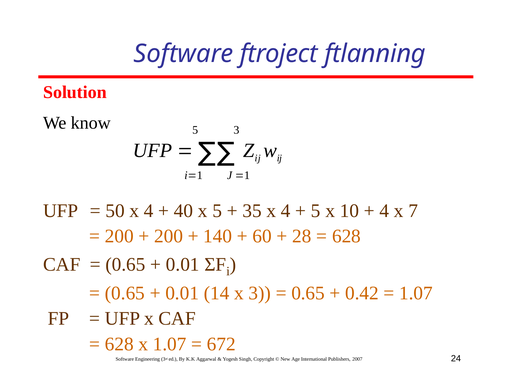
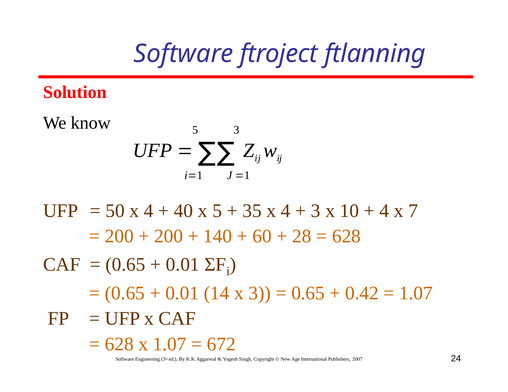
5 at (316, 211): 5 -> 3
